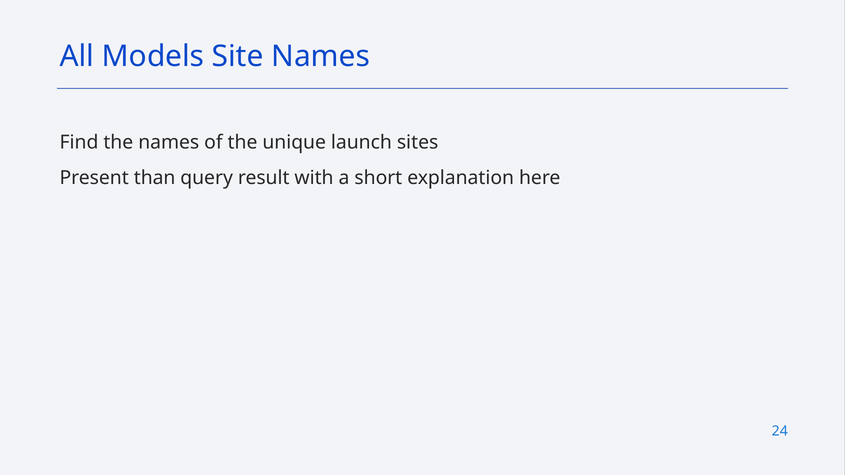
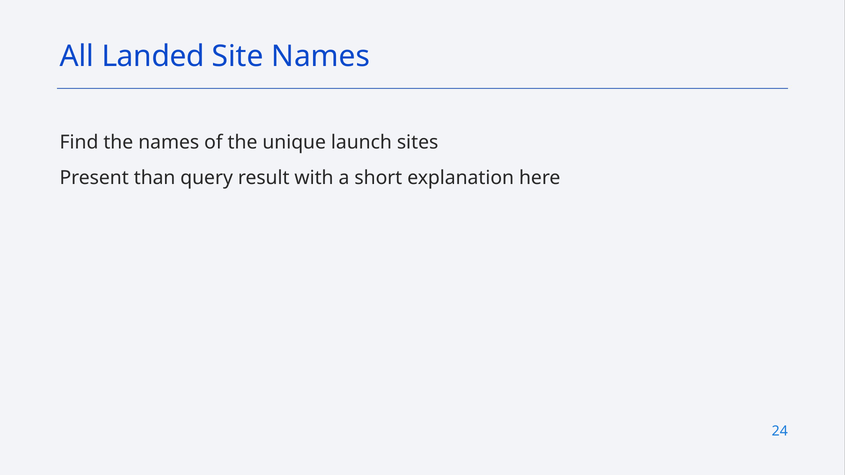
Models: Models -> Landed
